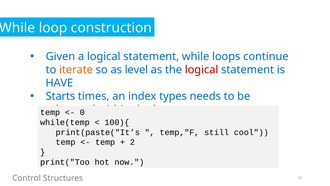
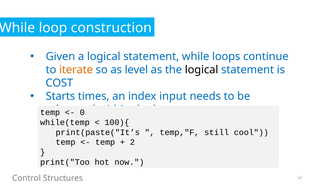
logical at (202, 70) colour: red -> black
HAVE: HAVE -> COST
types: types -> input
